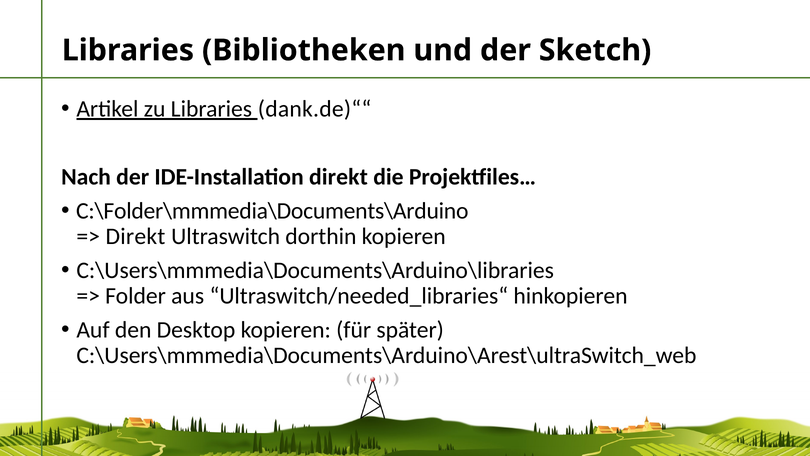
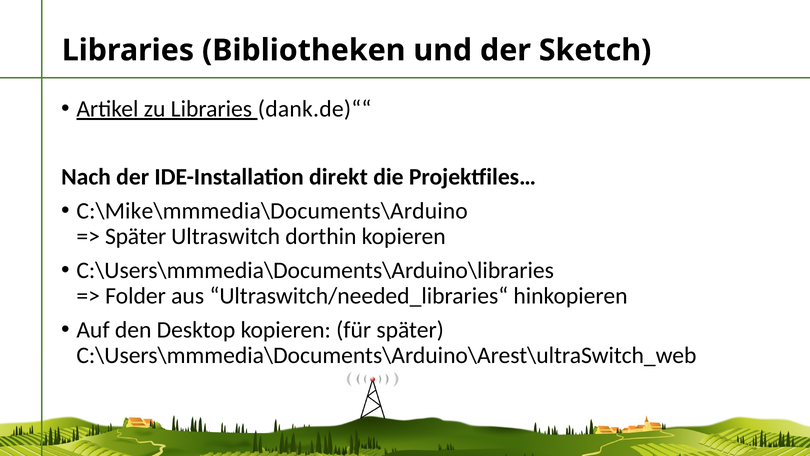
C:\Folder\mmmedia\Documents\Arduino: C:\Folder\mmmedia\Documents\Arduino -> C:\Mike\mmmedia\Documents\Arduino
Direkt at (135, 236): Direkt -> Später
